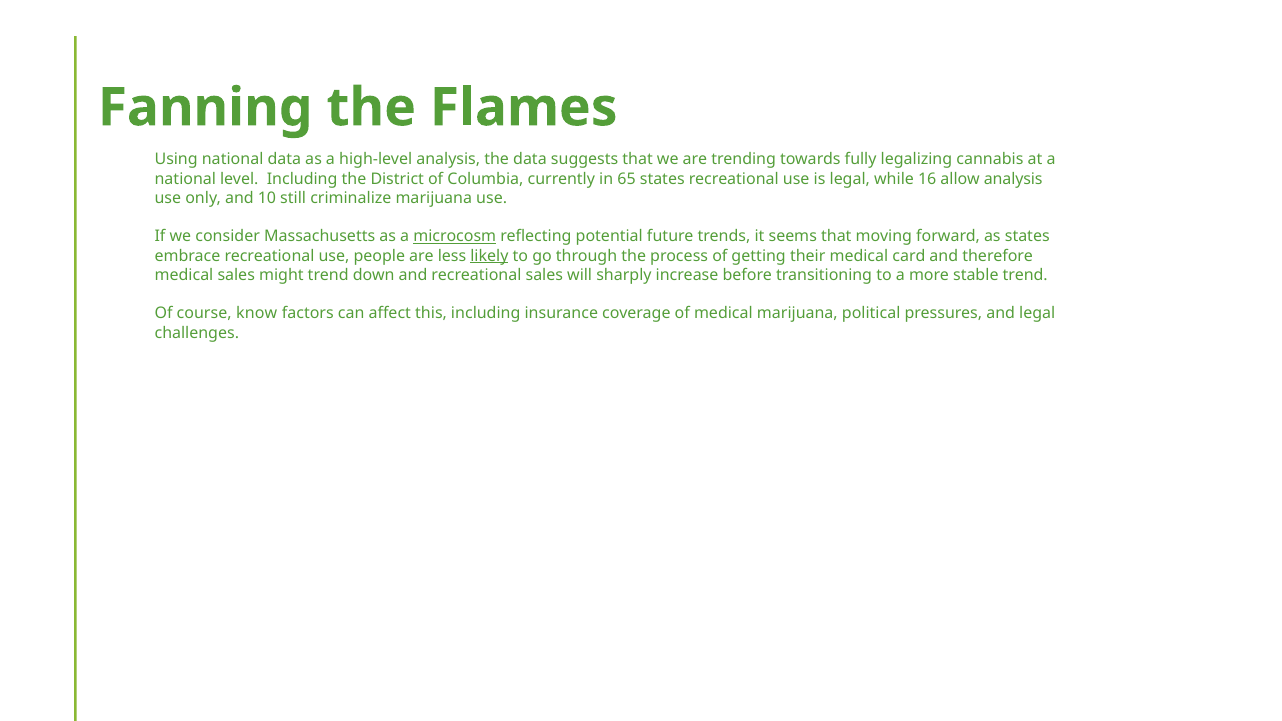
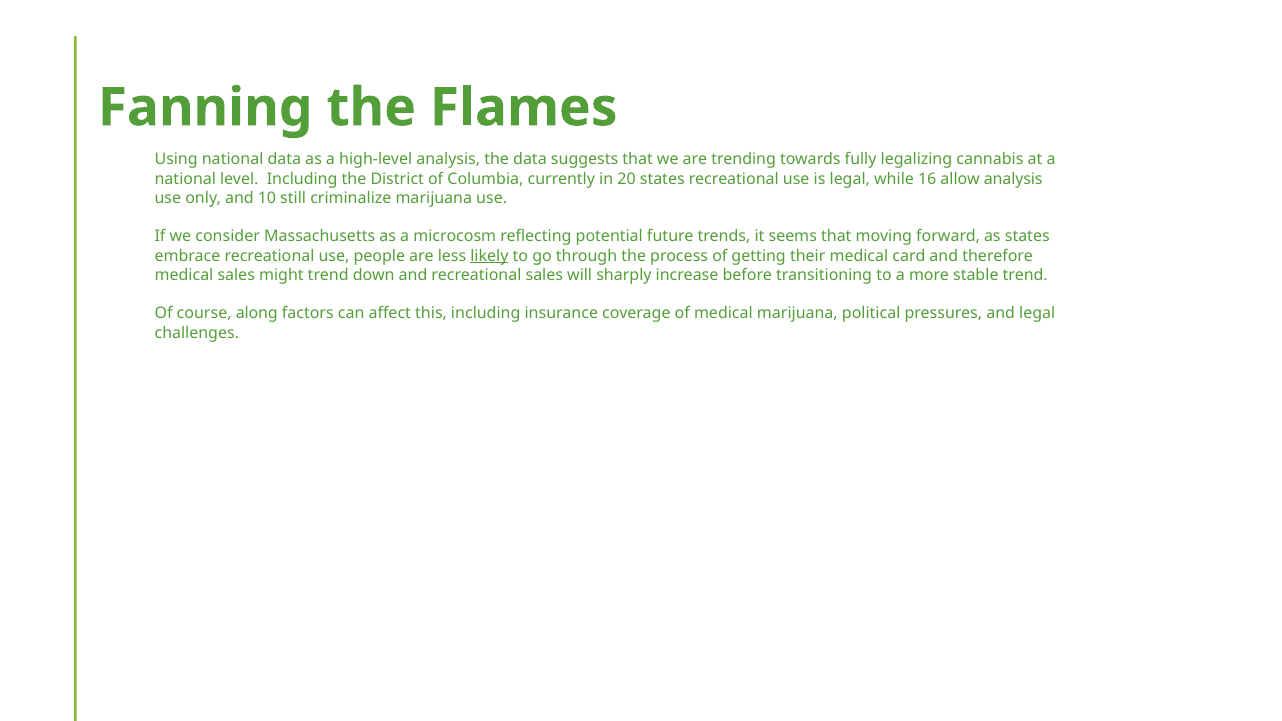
65: 65 -> 20
microcosm underline: present -> none
know: know -> along
